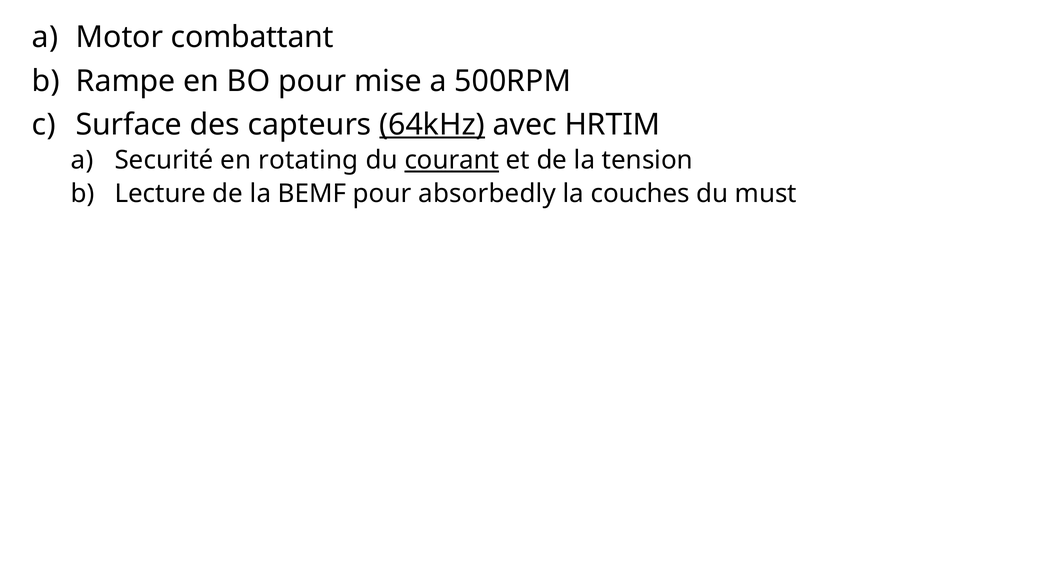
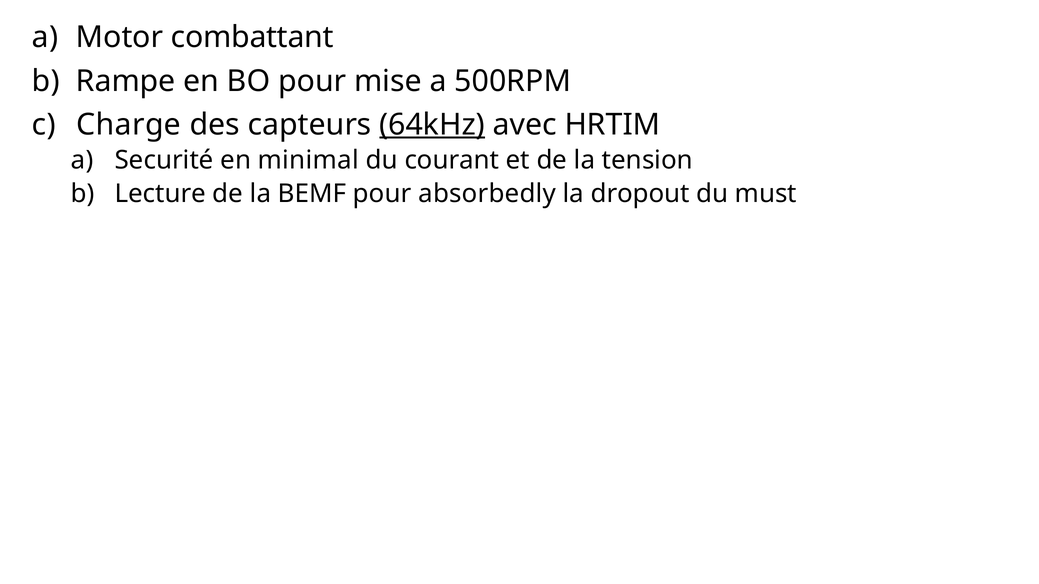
Surface: Surface -> Charge
rotating: rotating -> minimal
courant underline: present -> none
couches: couches -> dropout
